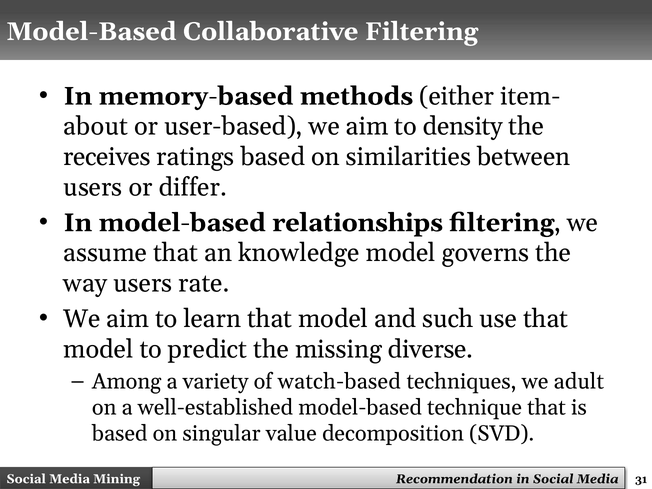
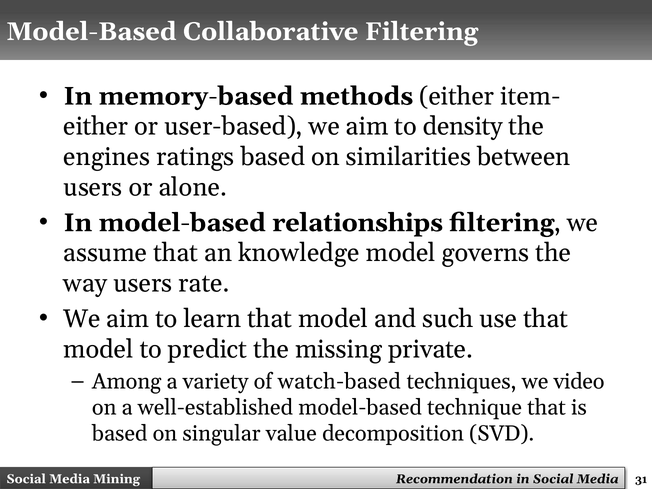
about at (96, 127): about -> either
receives: receives -> engines
differ: differ -> alone
diverse: diverse -> private
adult: adult -> video
